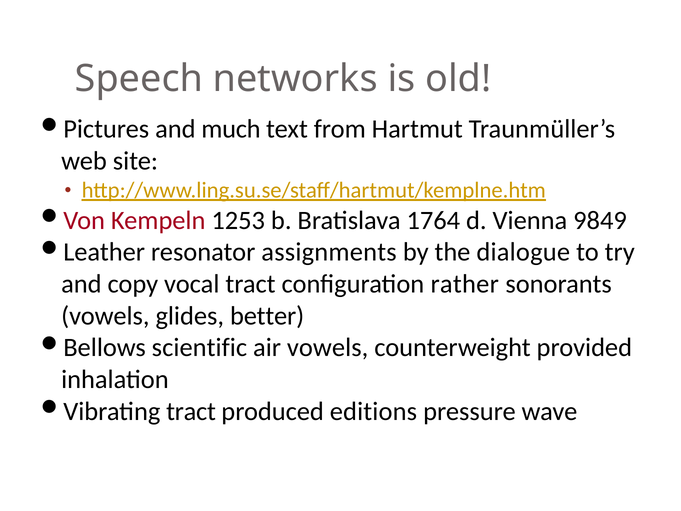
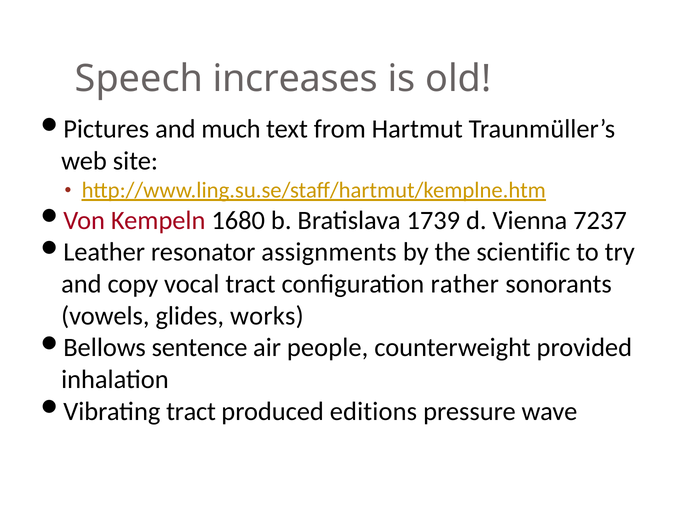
networks: networks -> increases
1253: 1253 -> 1680
1764: 1764 -> 1739
9849: 9849 -> 7237
dialogue: dialogue -> scientific
better: better -> works
scientific: scientific -> sentence
air vowels: vowels -> people
